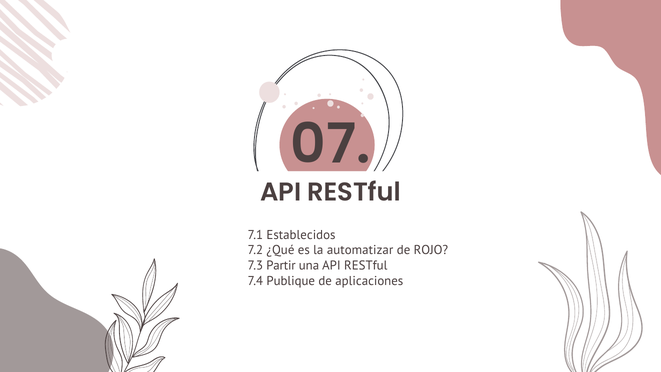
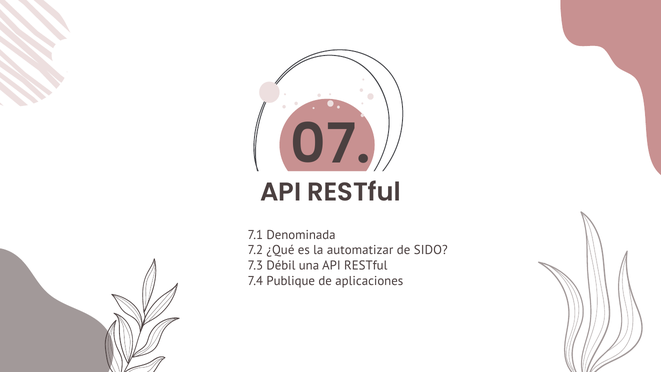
Establecidos: Establecidos -> Denominada
ROJO: ROJO -> SIDO
Partir: Partir -> Débil
